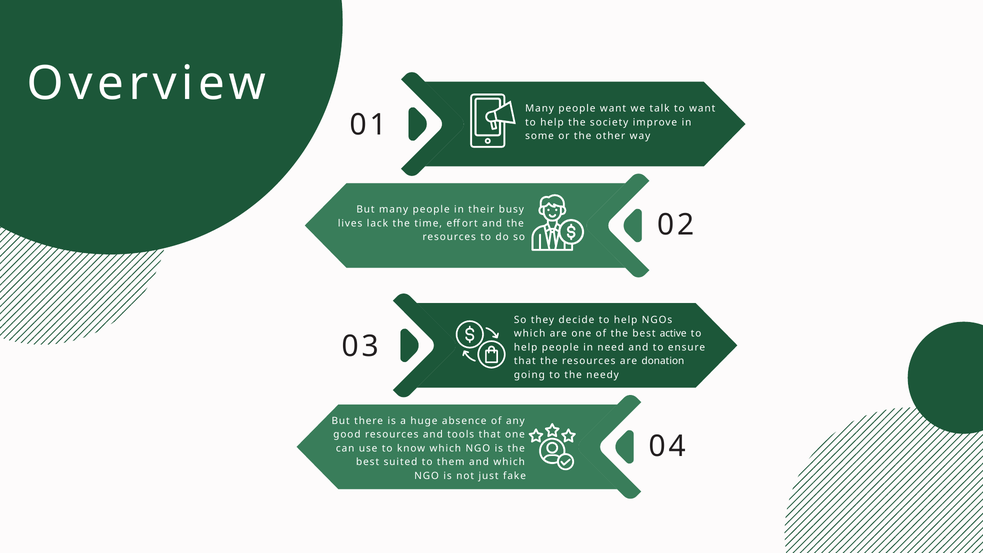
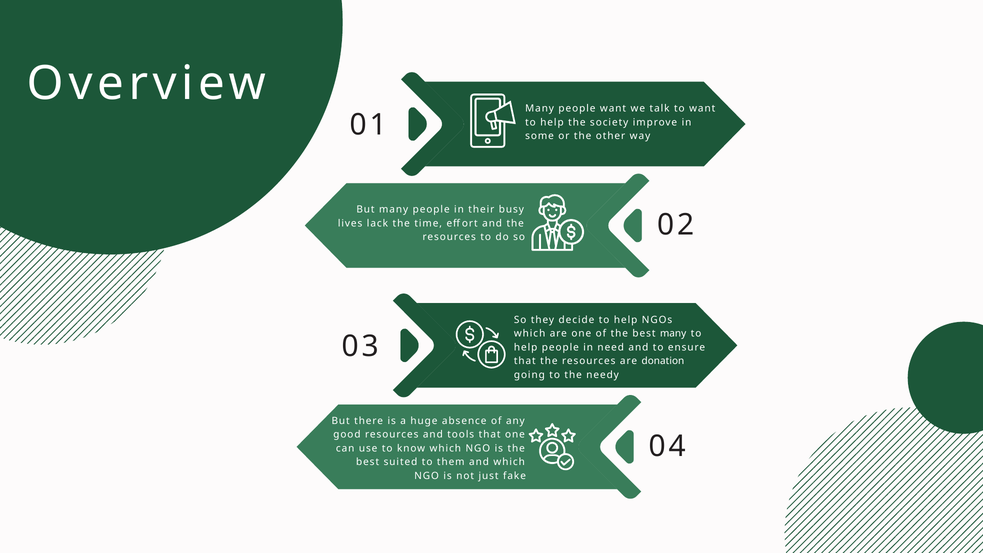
best active: active -> many
